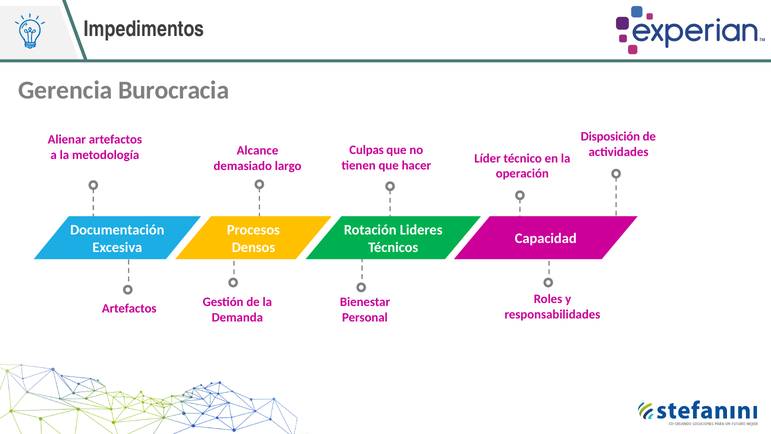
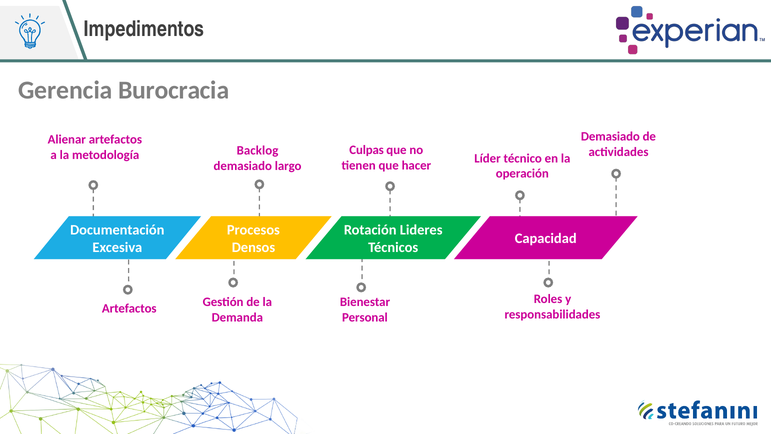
Disposición at (610, 137): Disposición -> Demasiado
Alcance: Alcance -> Backlog
